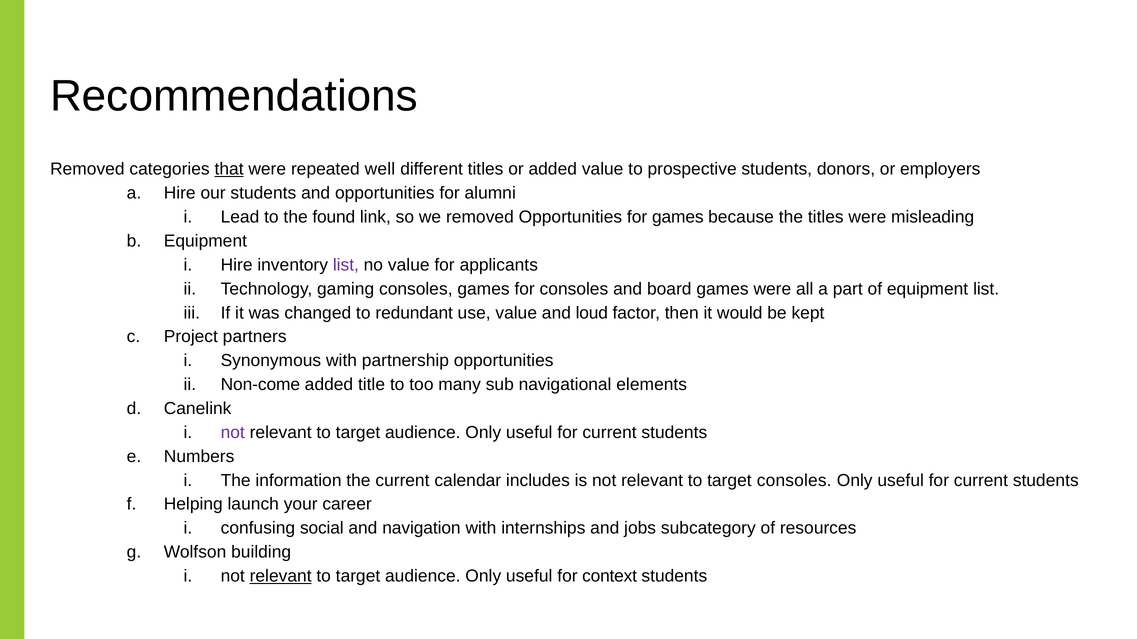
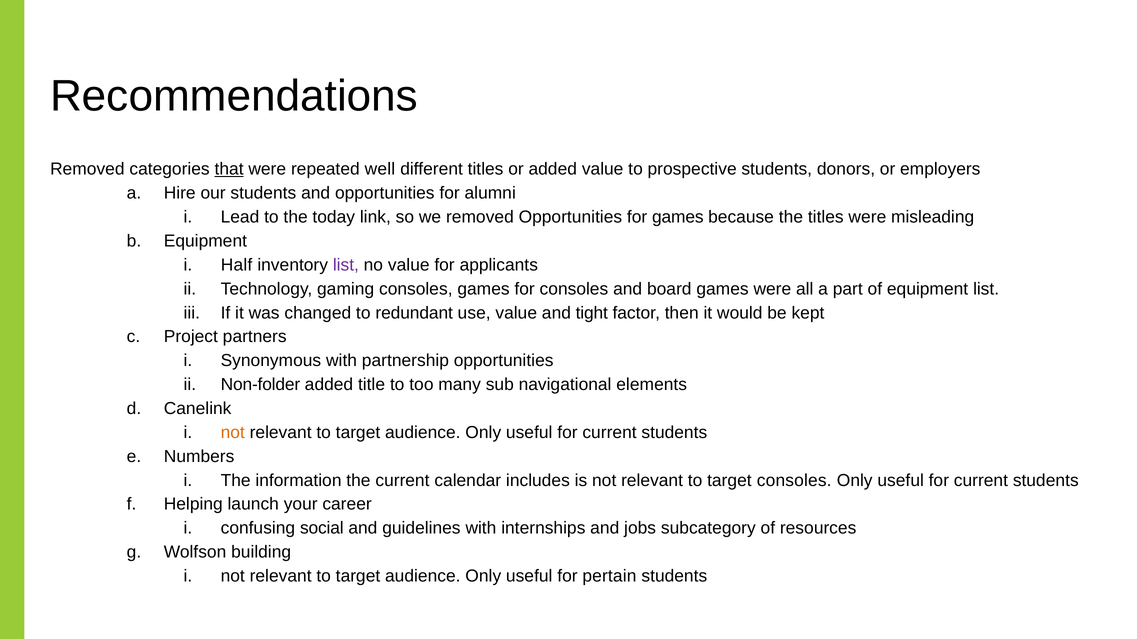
found: found -> today
Hire at (237, 265): Hire -> Half
loud: loud -> tight
Non-come: Non-come -> Non-folder
not at (233, 433) colour: purple -> orange
navigation: navigation -> guidelines
relevant at (281, 577) underline: present -> none
context: context -> pertain
